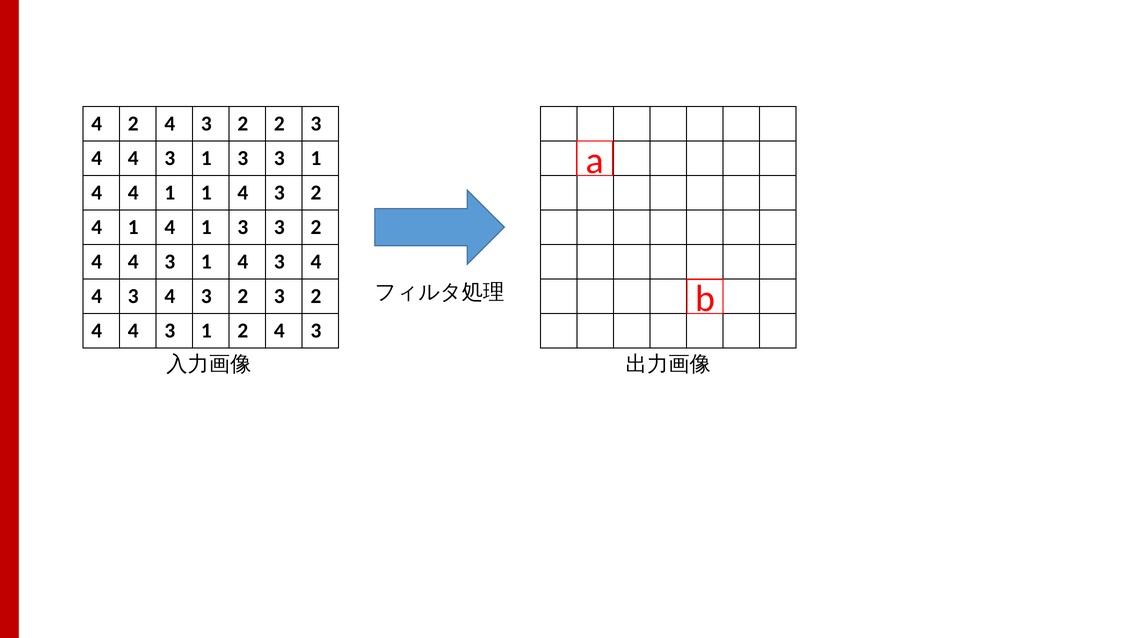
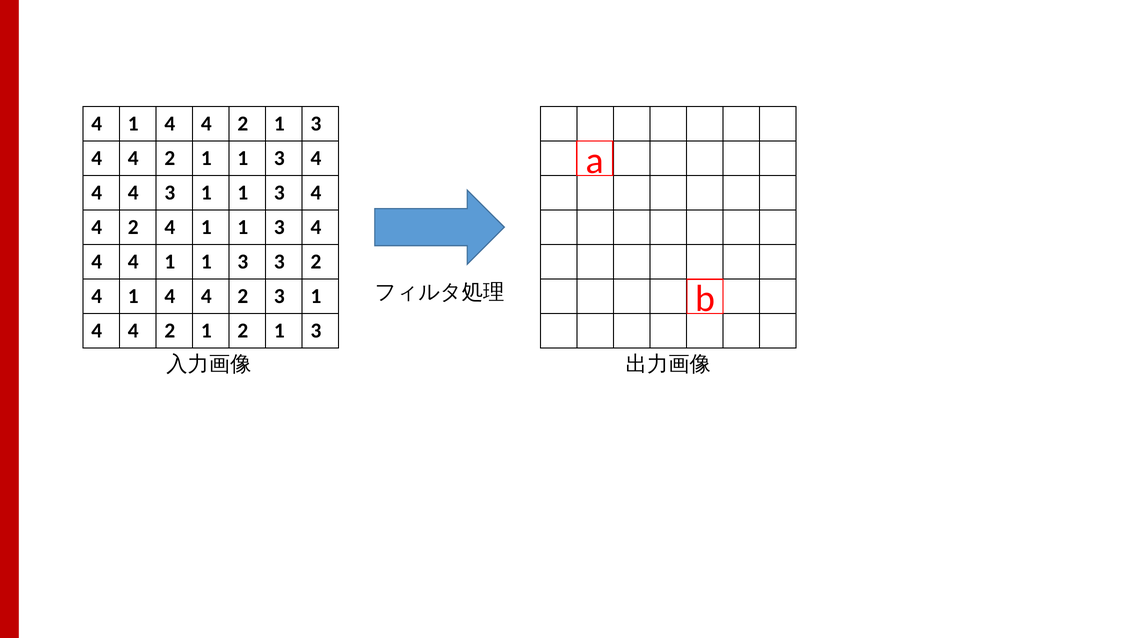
2 at (133, 124): 2 -> 1
3 at (206, 124): 3 -> 4
2 at (279, 124): 2 -> 1
3 at (170, 159): 3 -> 2
3 at (243, 159): 3 -> 1
1 at (316, 159): 1 -> 4
4 4 1: 1 -> 3
4 at (243, 193): 4 -> 1
2 at (316, 193): 2 -> 4
1 at (133, 228): 1 -> 2
3 at (243, 228): 3 -> 1
2 at (316, 228): 2 -> 4
3 at (170, 262): 3 -> 1
4 at (243, 262): 4 -> 3
4 at (316, 262): 4 -> 2
3 at (133, 297): 3 -> 1
3 at (206, 297): 3 -> 4
2 3 2: 2 -> 1
3 at (170, 331): 3 -> 2
1 2 4: 4 -> 1
